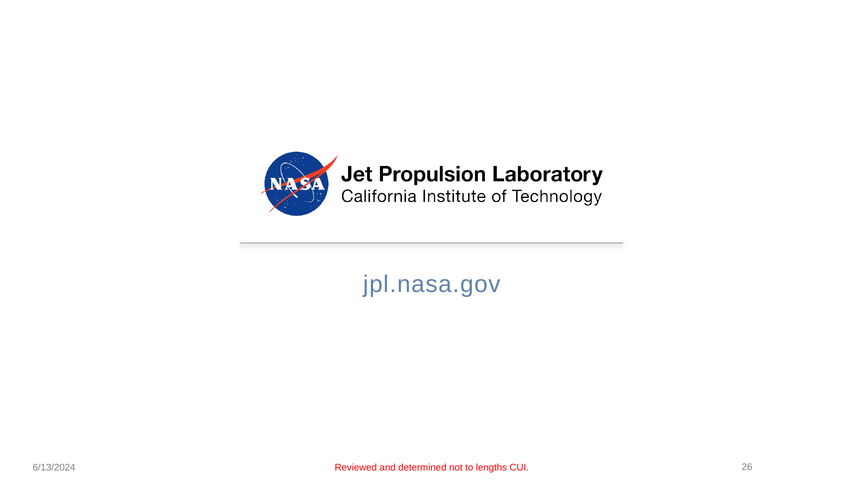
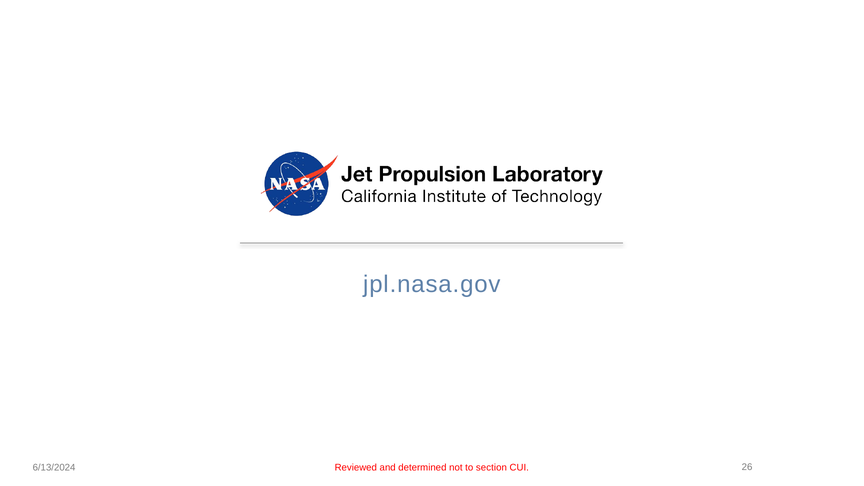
lengths: lengths -> section
